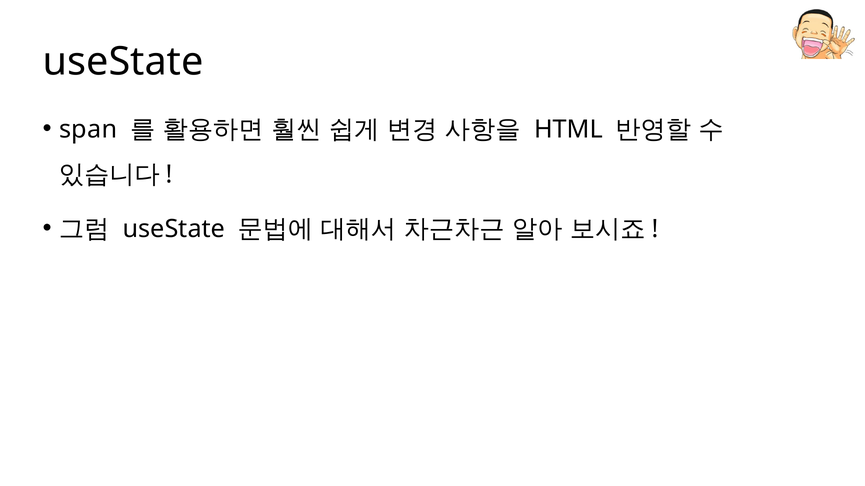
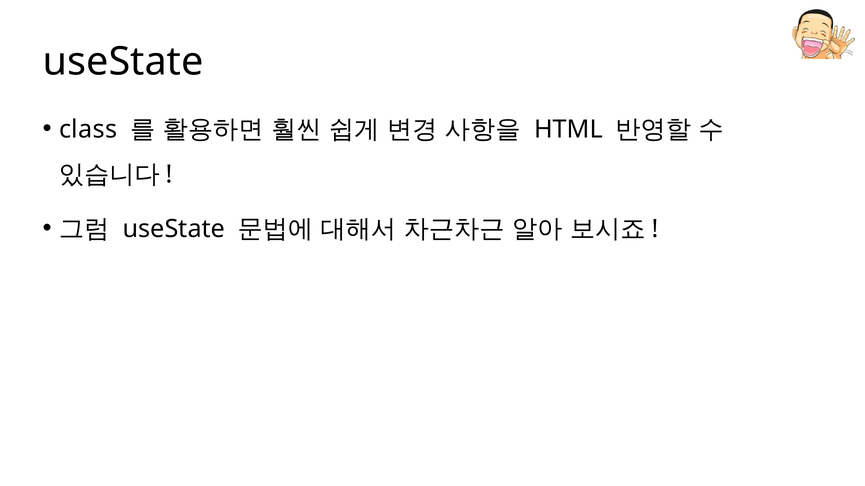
span: span -> class
